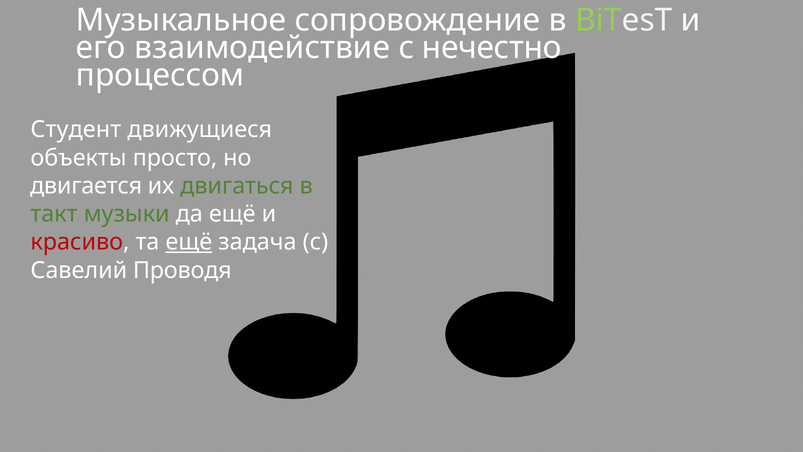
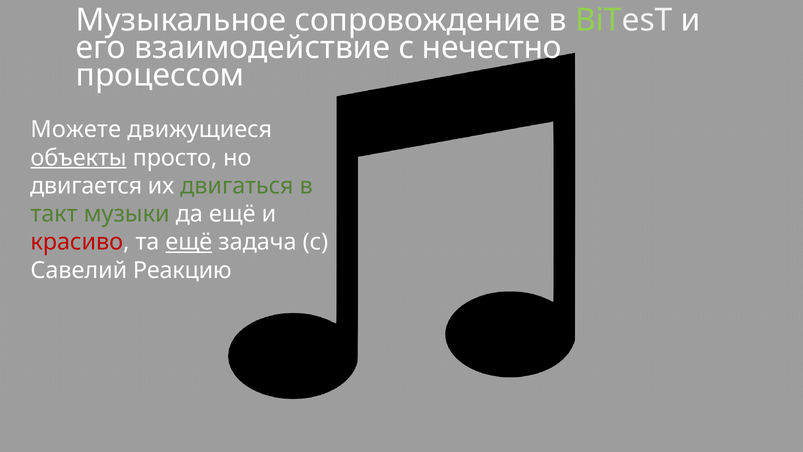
Студент: Студент -> Можете
объекты underline: none -> present
Проводя: Проводя -> Реакцию
